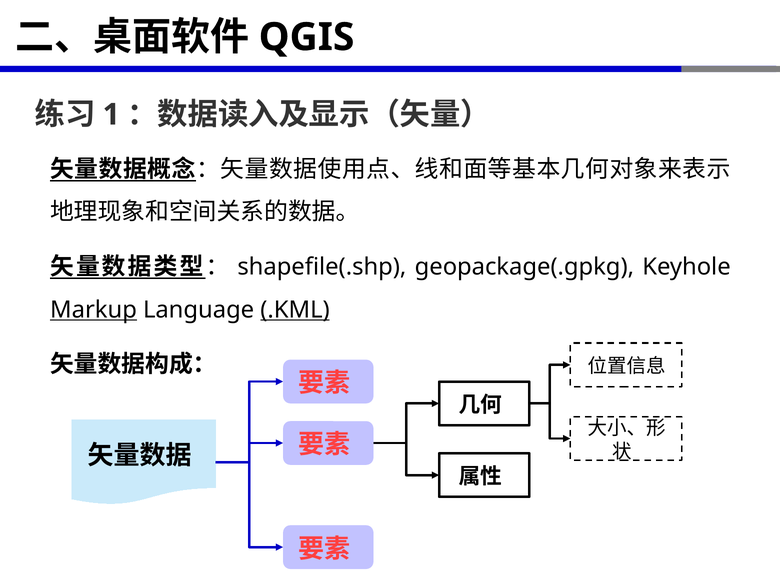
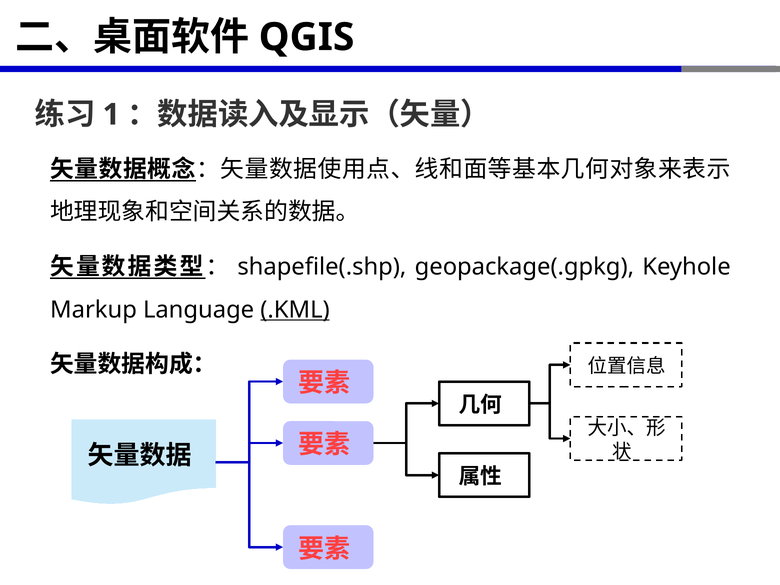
Markup underline: present -> none
